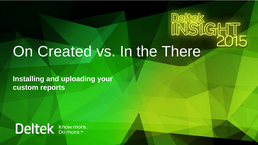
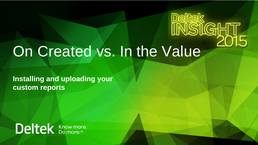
There: There -> Value
